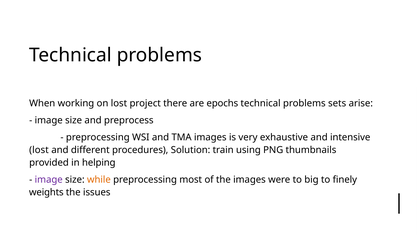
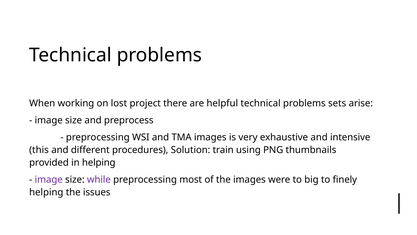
epochs: epochs -> helpful
lost at (39, 150): lost -> this
while colour: orange -> purple
weights at (46, 192): weights -> helping
